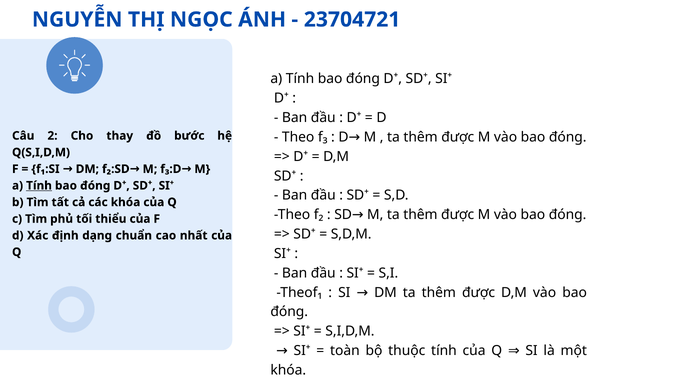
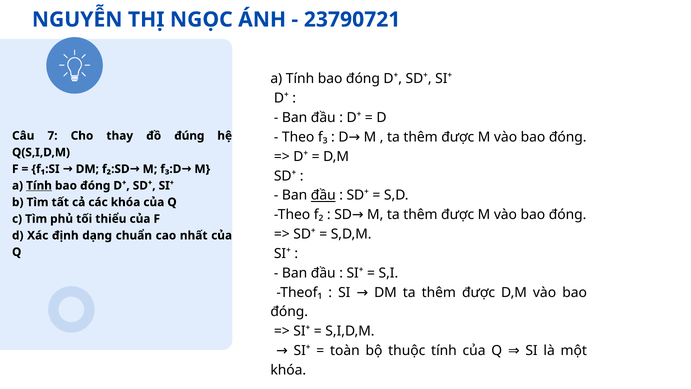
23704721: 23704721 -> 23790721
2: 2 -> 7
bước: bước -> đúng
đầu at (323, 195) underline: none -> present
